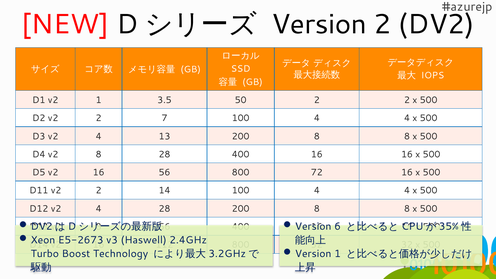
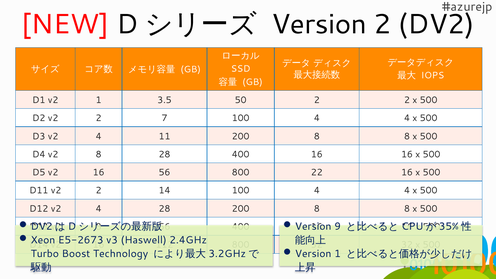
13: 13 -> 11
72: 72 -> 22
6: 6 -> 9
